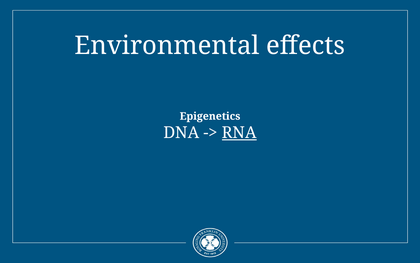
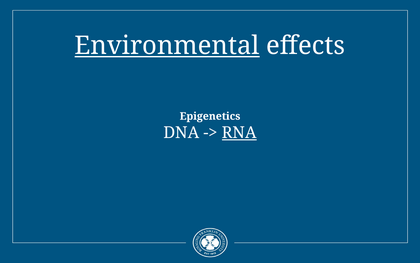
Environmental underline: none -> present
